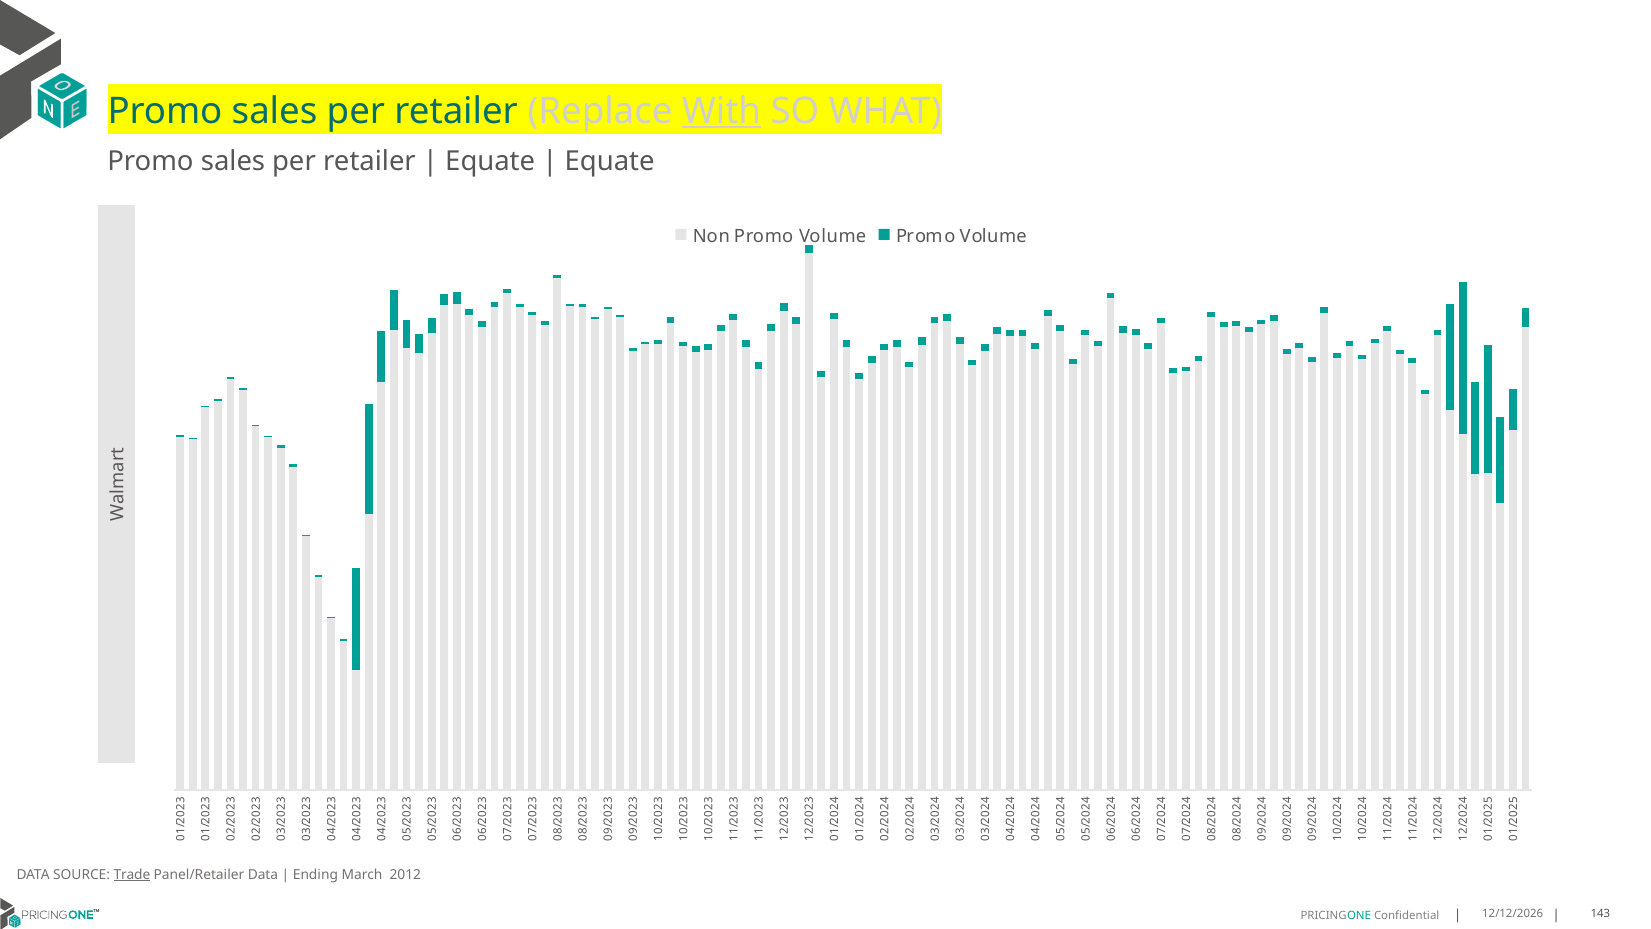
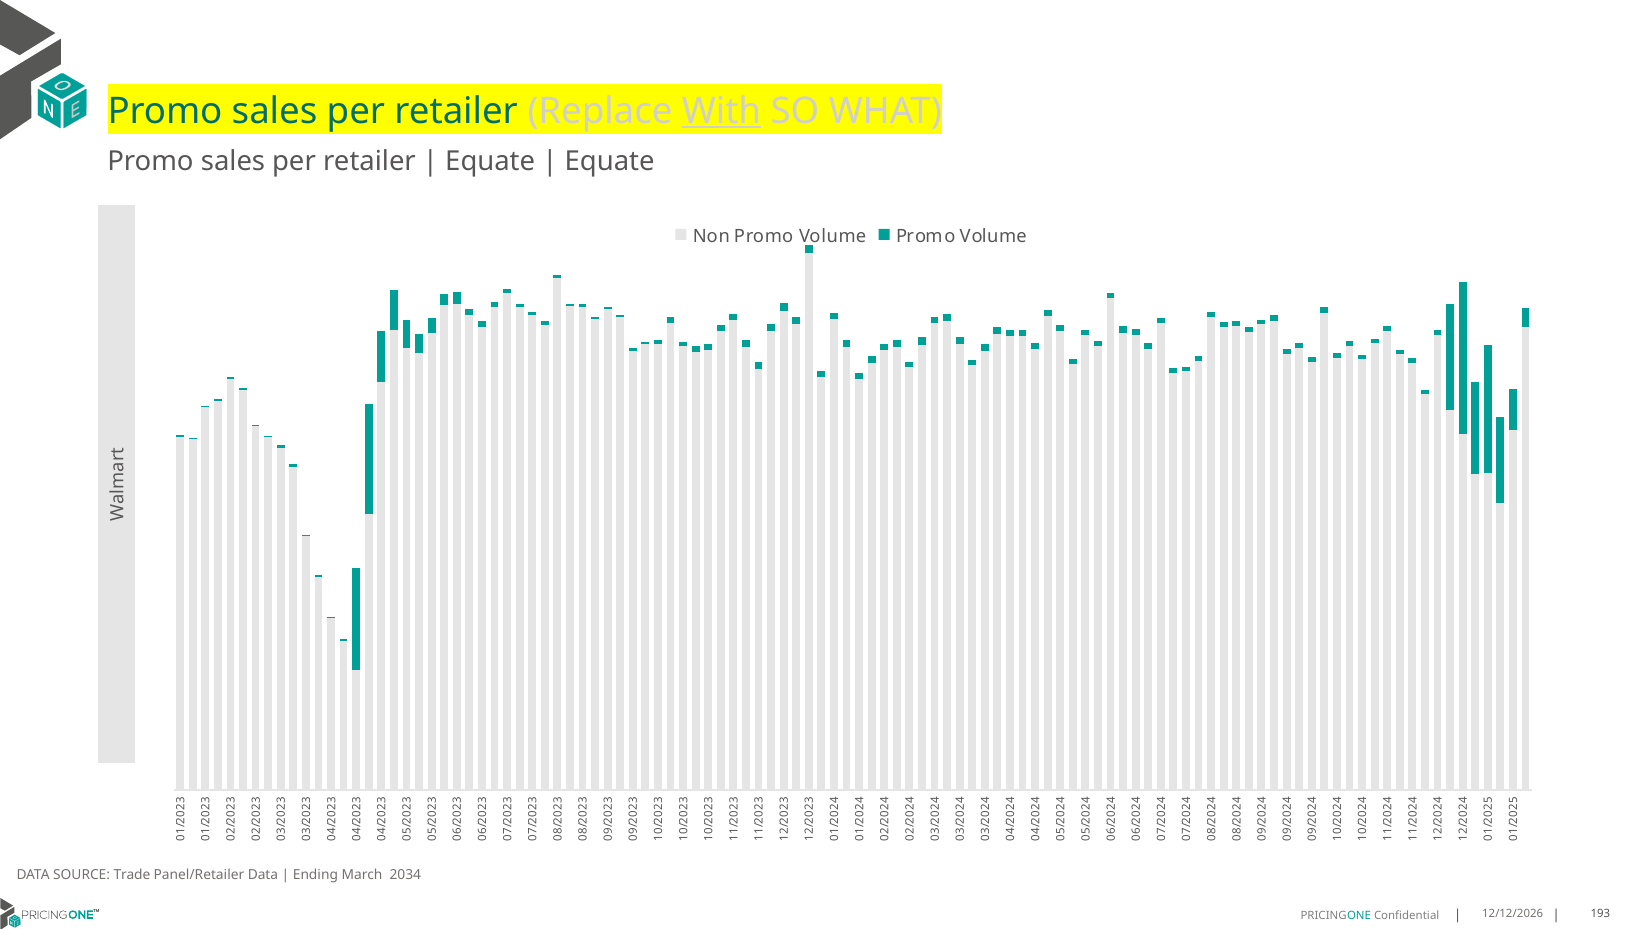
Trade underline: present -> none
2012: 2012 -> 2034
143: 143 -> 193
